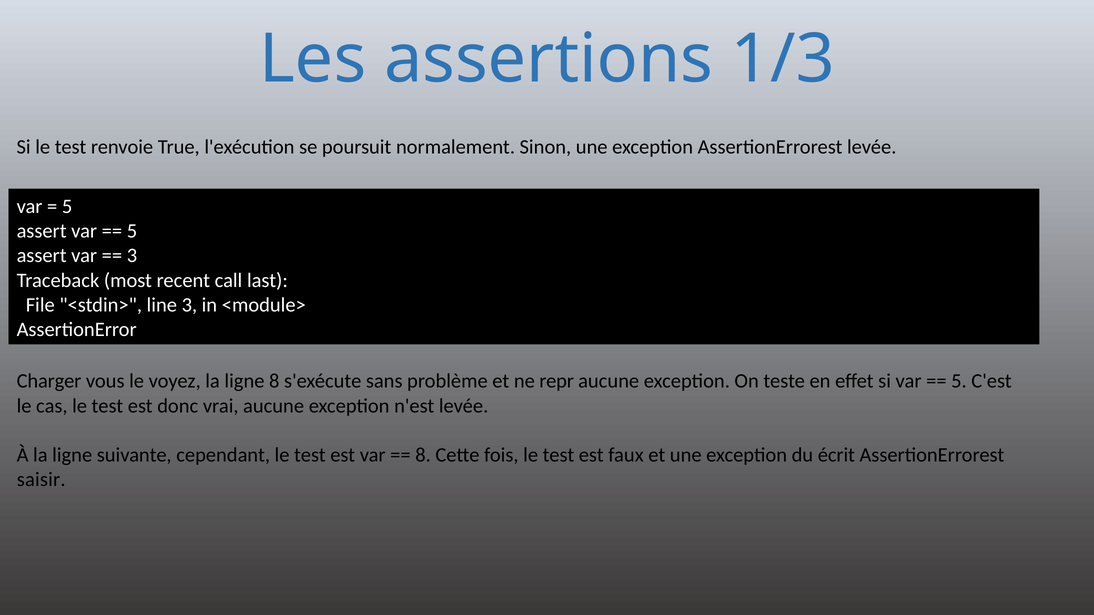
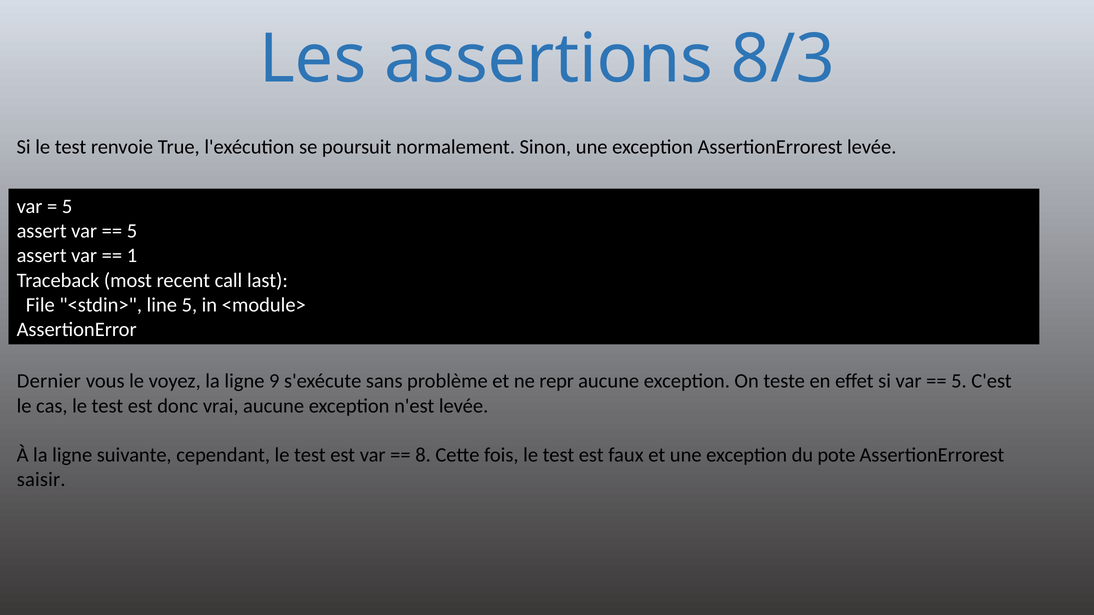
1/3: 1/3 -> 8/3
3 at (132, 256): 3 -> 1
line 3: 3 -> 5
Charger: Charger -> Dernier
ligne 8: 8 -> 9
écrit: écrit -> pote
